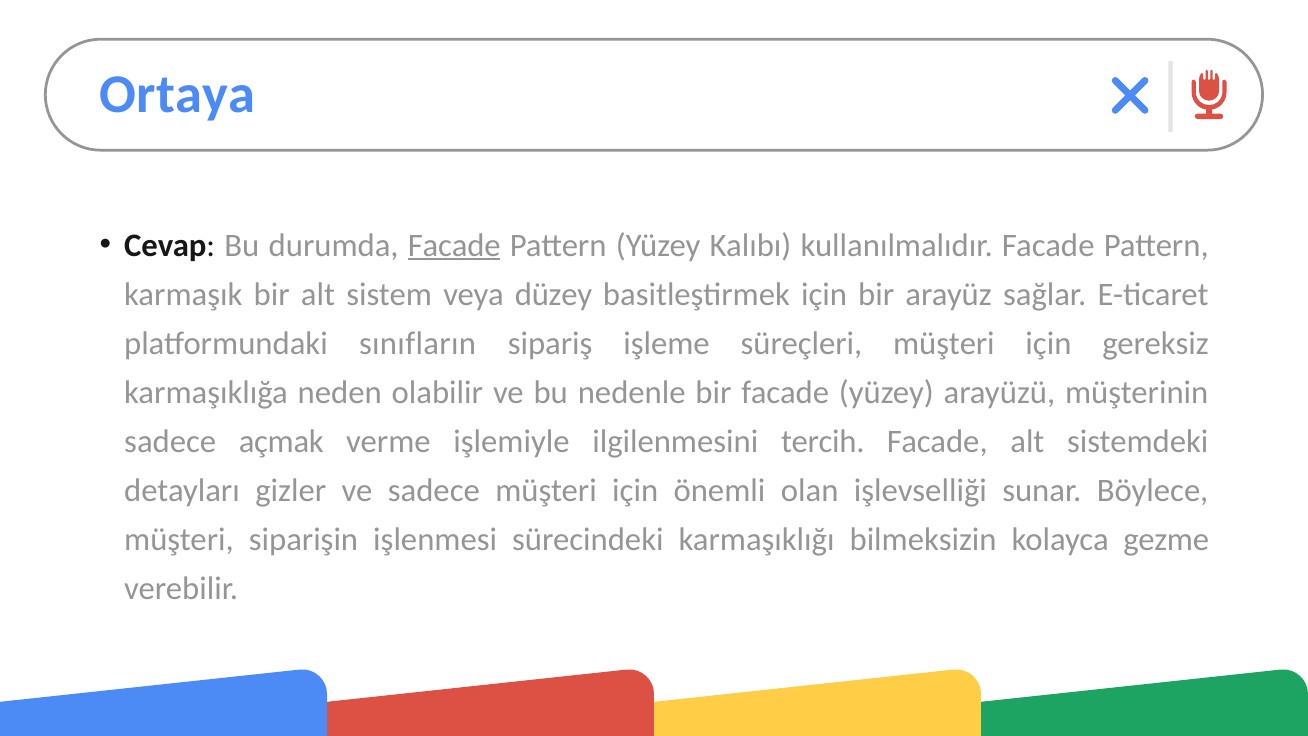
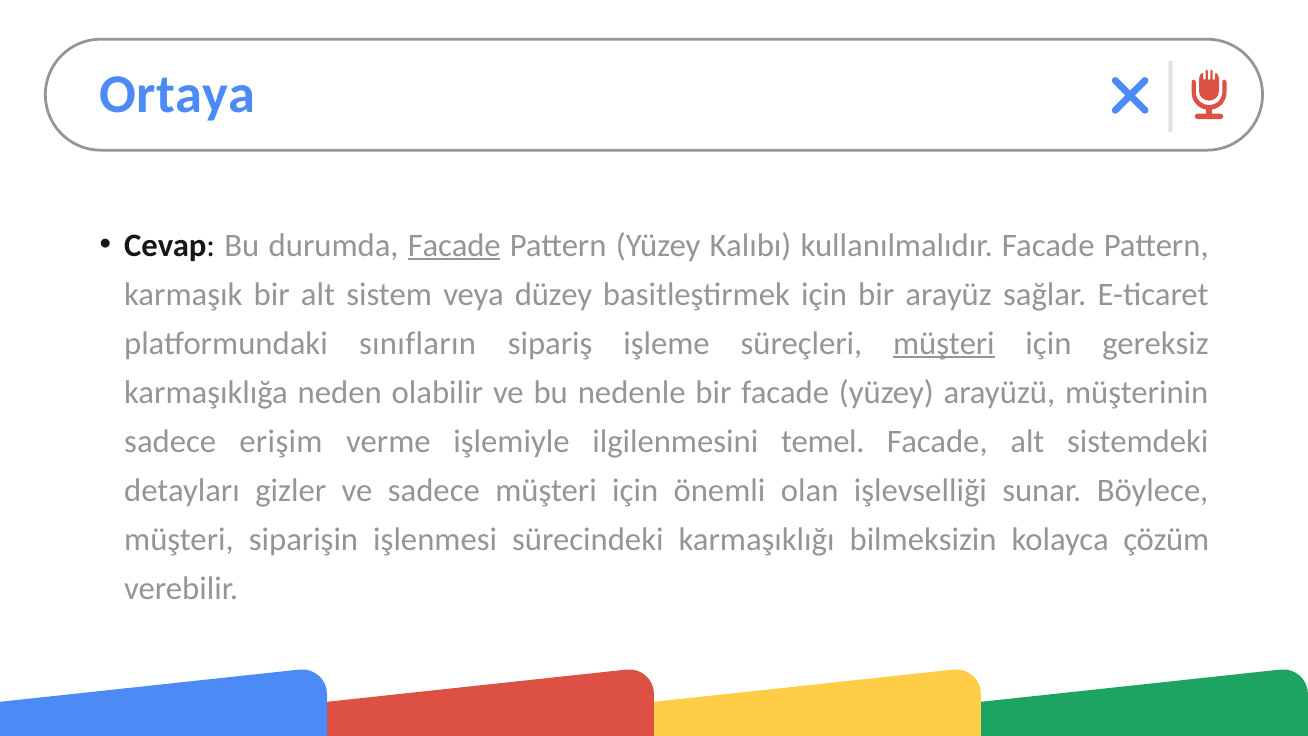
müşteri at (944, 343) underline: none -> present
açmak: açmak -> erişim
tercih: tercih -> temel
gezme: gezme -> çözüm
